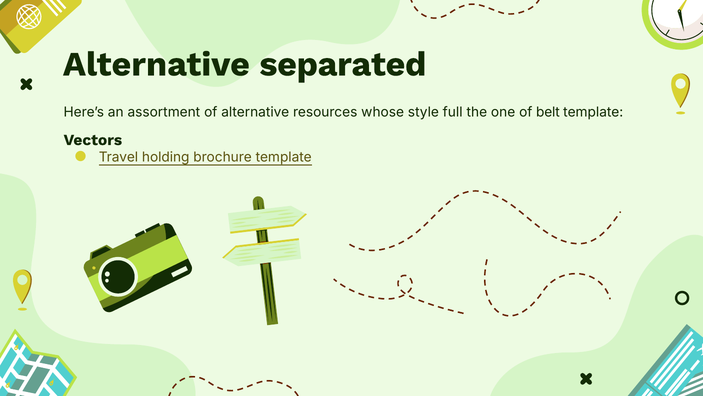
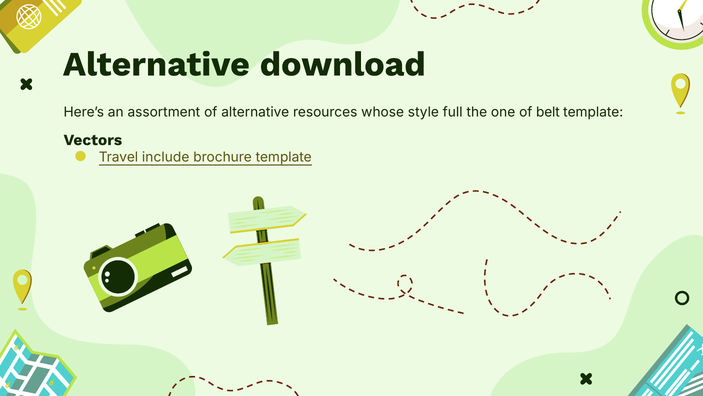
separated: separated -> download
holding: holding -> include
